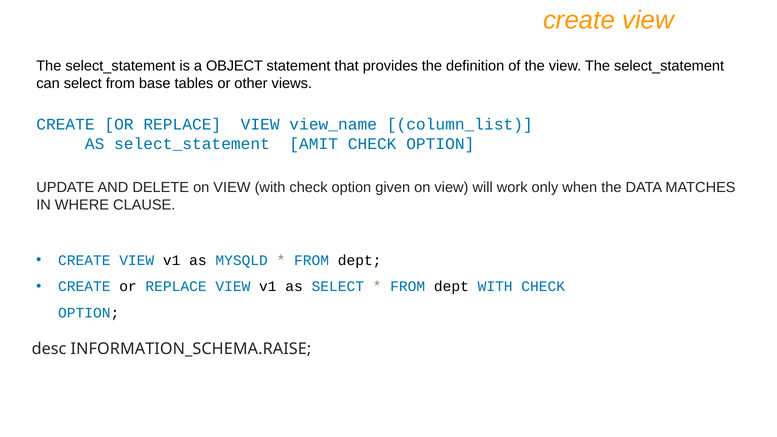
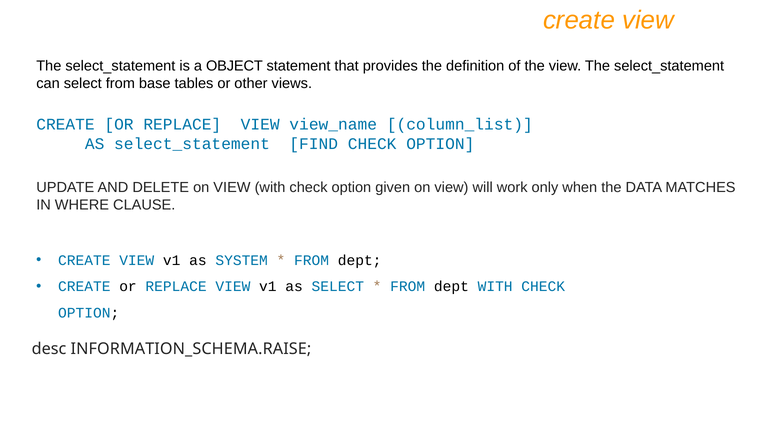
AMIT: AMIT -> FIND
MYSQLD: MYSQLD -> SYSTEM
